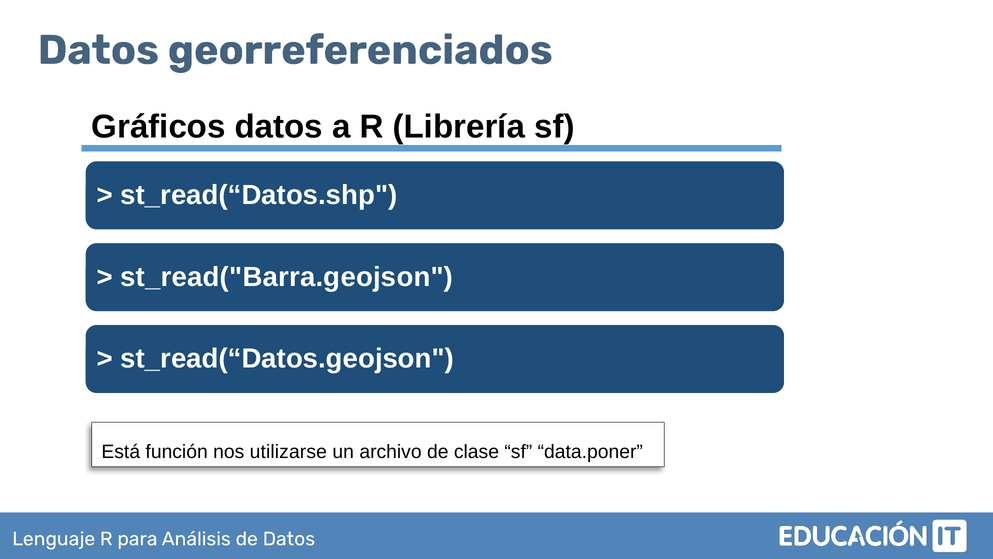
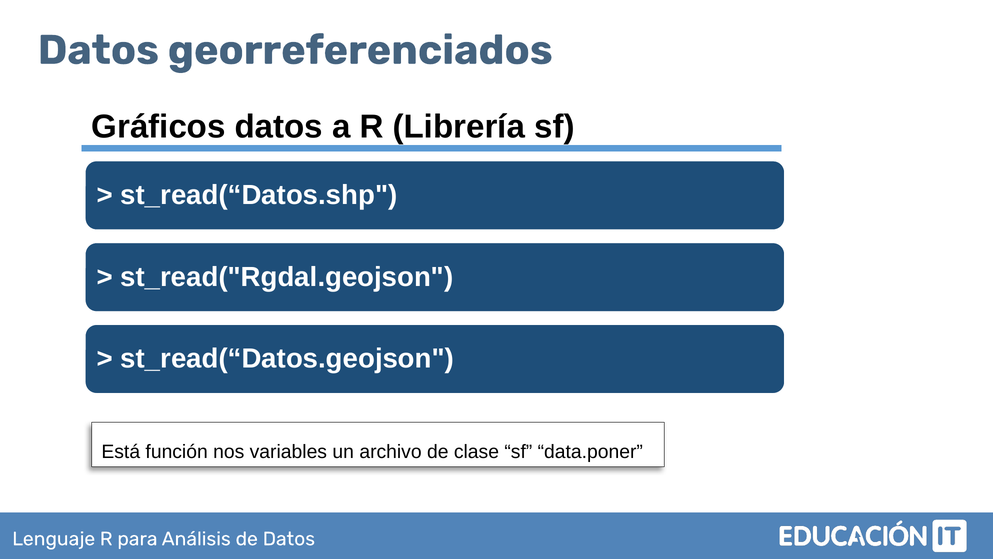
st_read("Barra.geojson: st_read("Barra.geojson -> st_read("Rgdal.geojson
utilizarse: utilizarse -> variables
